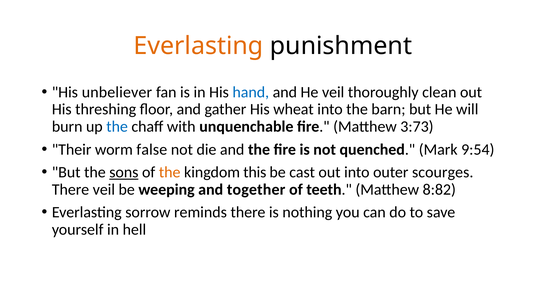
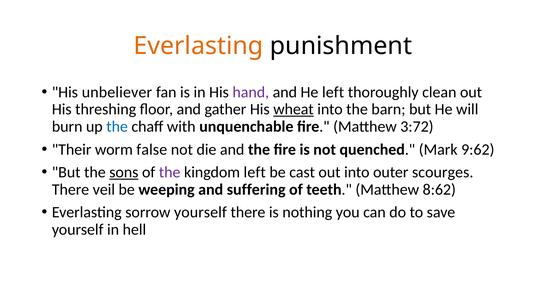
hand colour: blue -> purple
He veil: veil -> left
wheat underline: none -> present
3:73: 3:73 -> 3:72
9:54: 9:54 -> 9:62
the at (170, 172) colour: orange -> purple
kingdom this: this -> left
together: together -> suffering
8:82: 8:82 -> 8:62
sorrow reminds: reminds -> yourself
